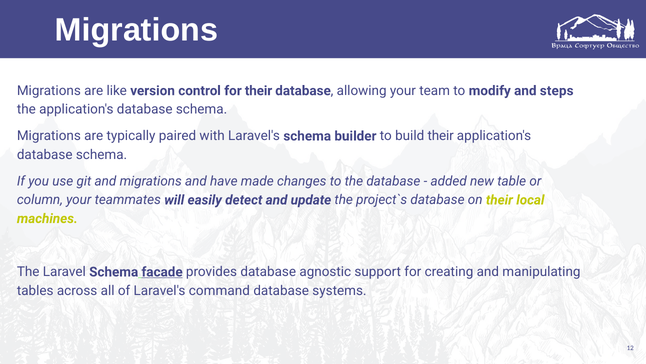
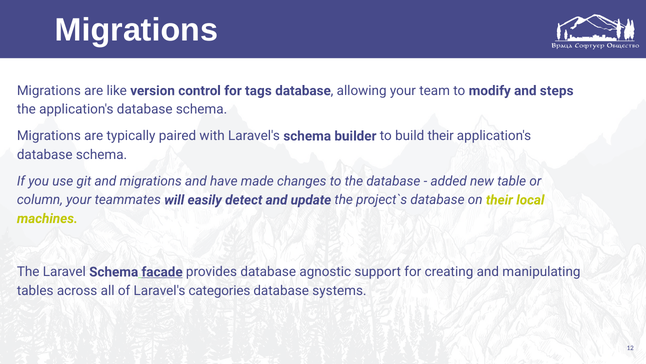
for their: their -> tags
command: command -> categories
